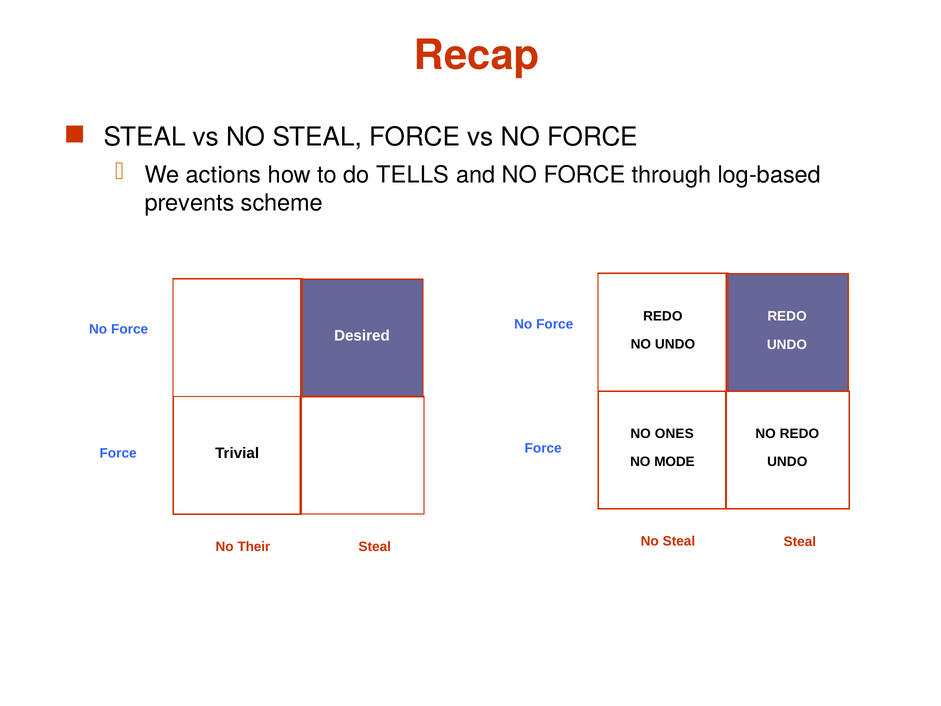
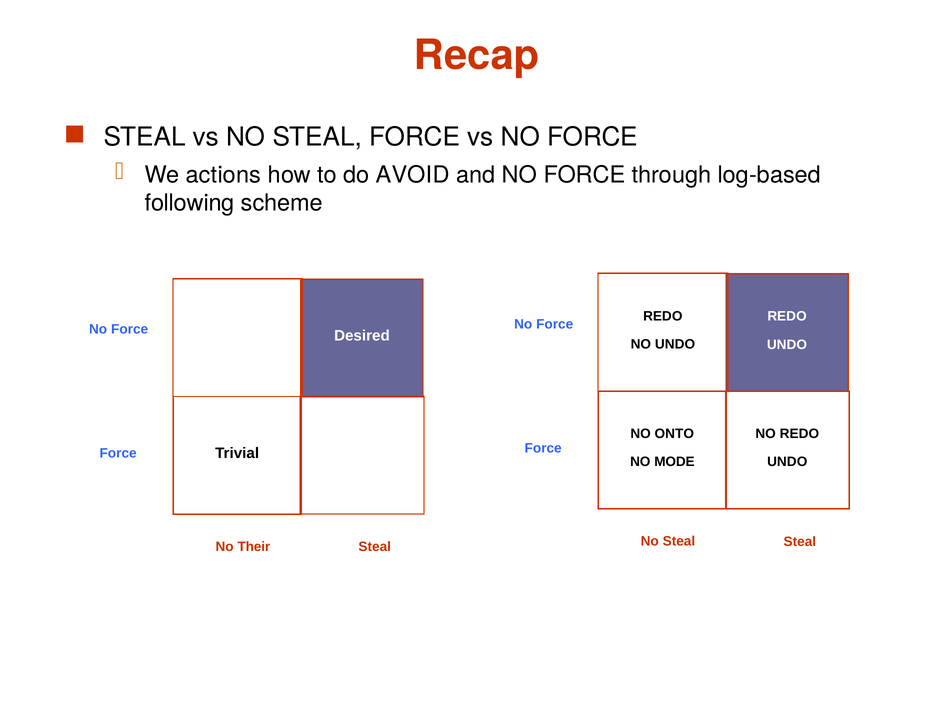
TELLS: TELLS -> AVOID
prevents: prevents -> following
ONES: ONES -> ONTO
